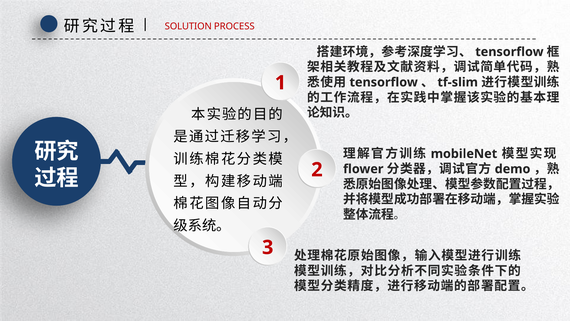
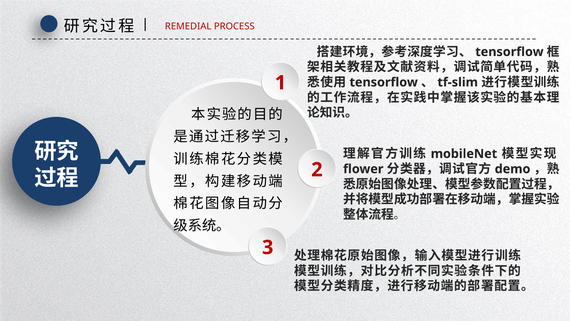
SOLUTION: SOLUTION -> REMEDIAL
